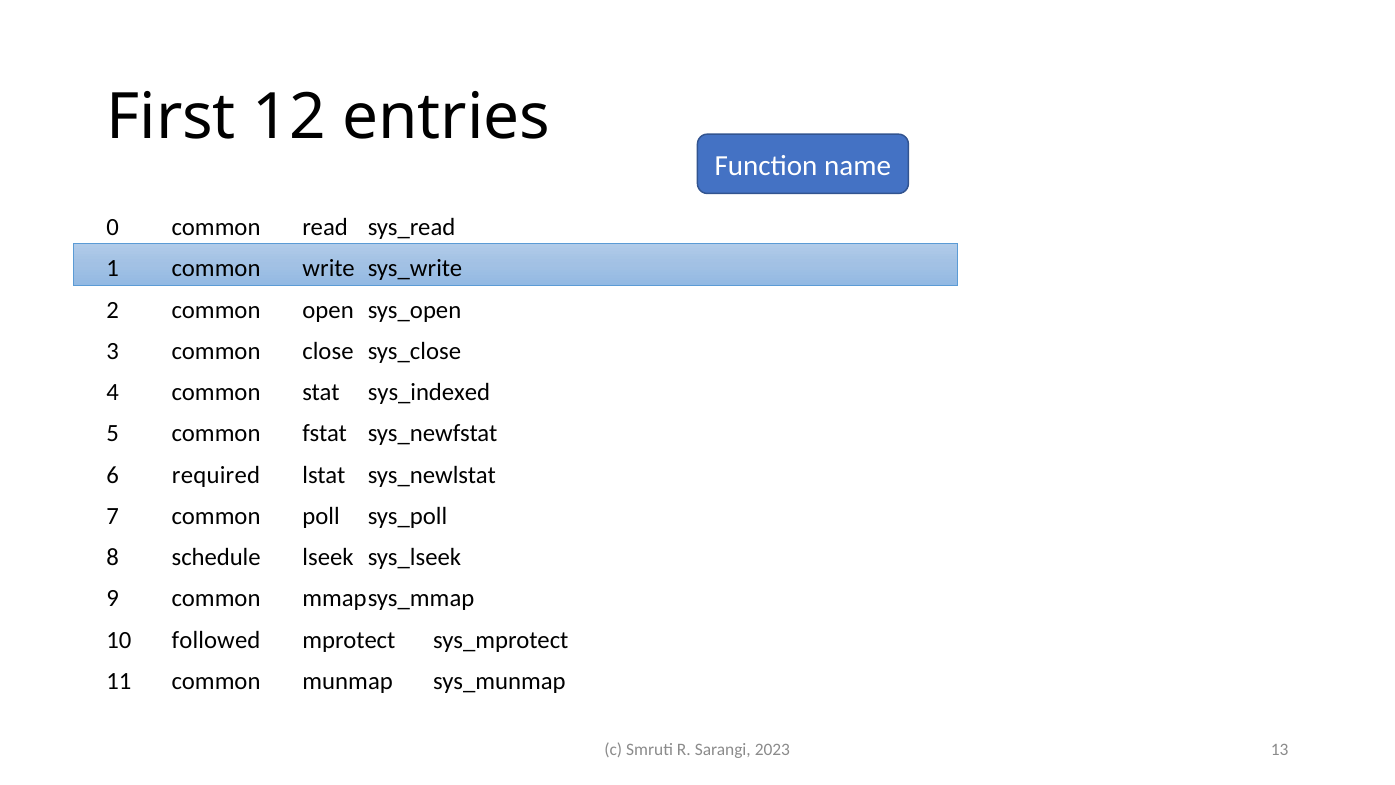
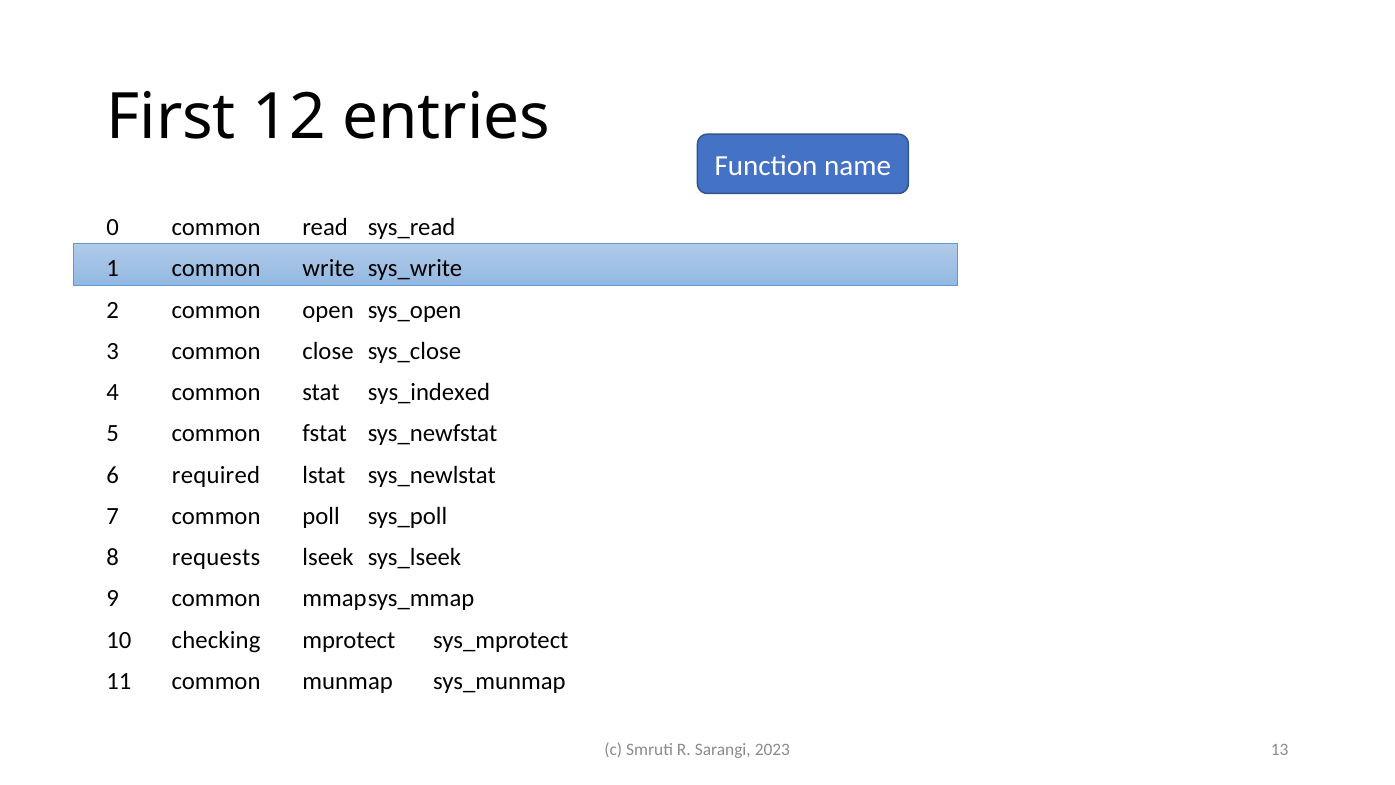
schedule: schedule -> requests
followed: followed -> checking
